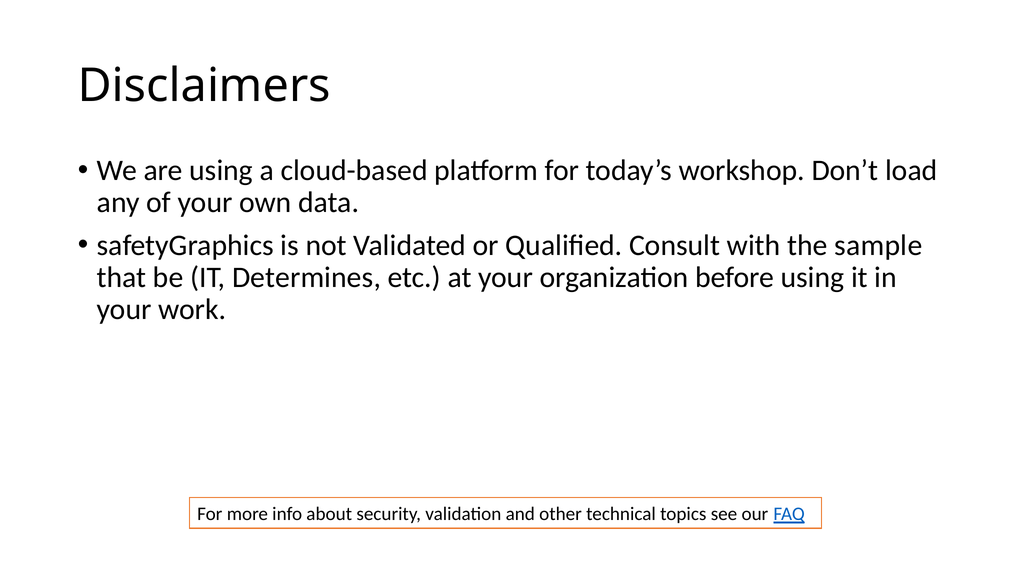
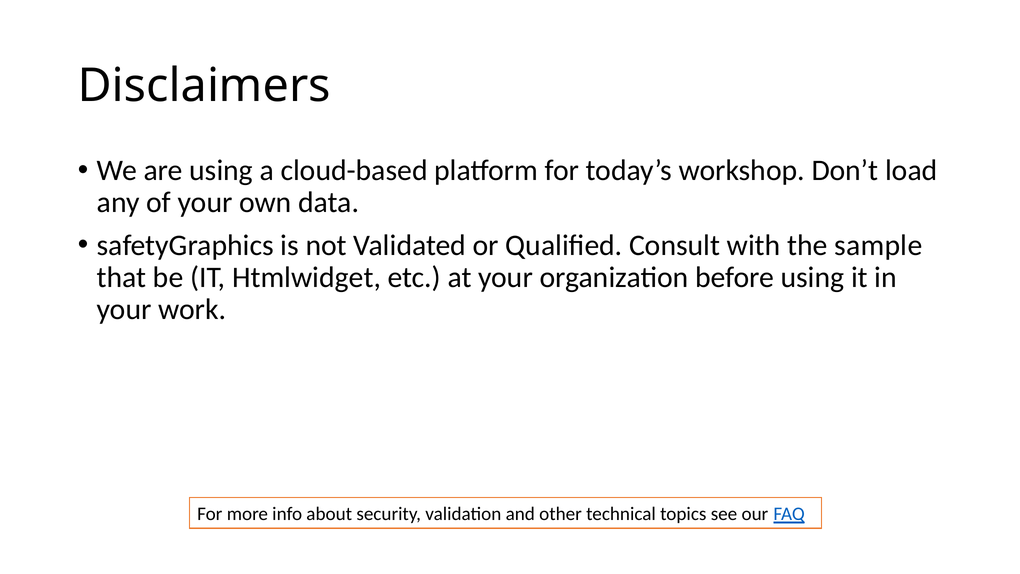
Determines: Determines -> Htmlwidget
